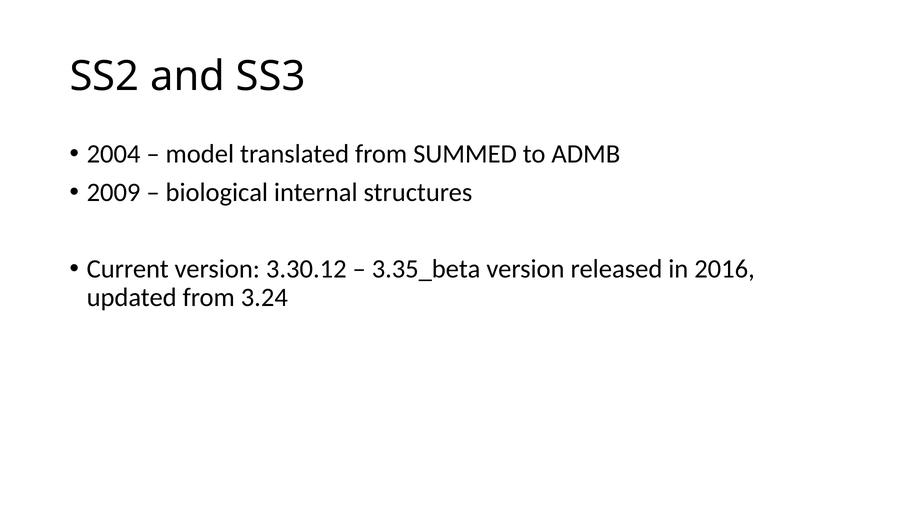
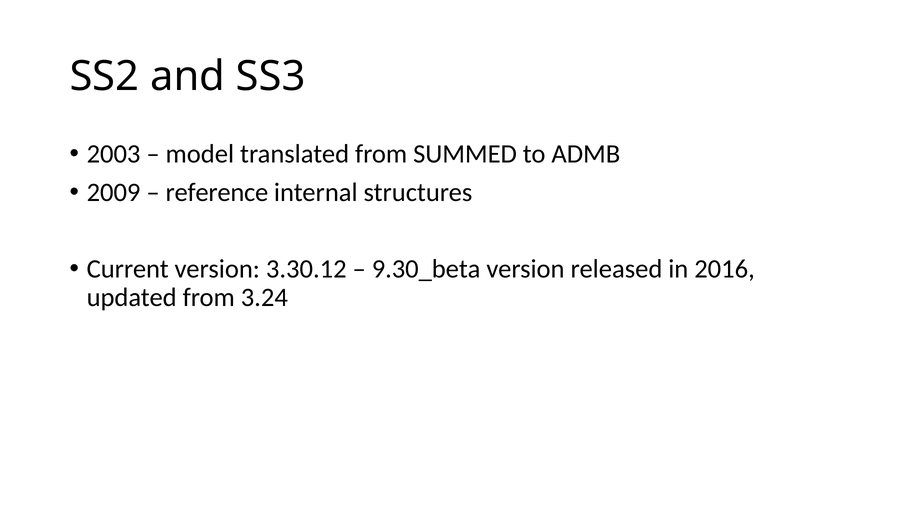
2004: 2004 -> 2003
biological: biological -> reference
3.35_beta: 3.35_beta -> 9.30_beta
